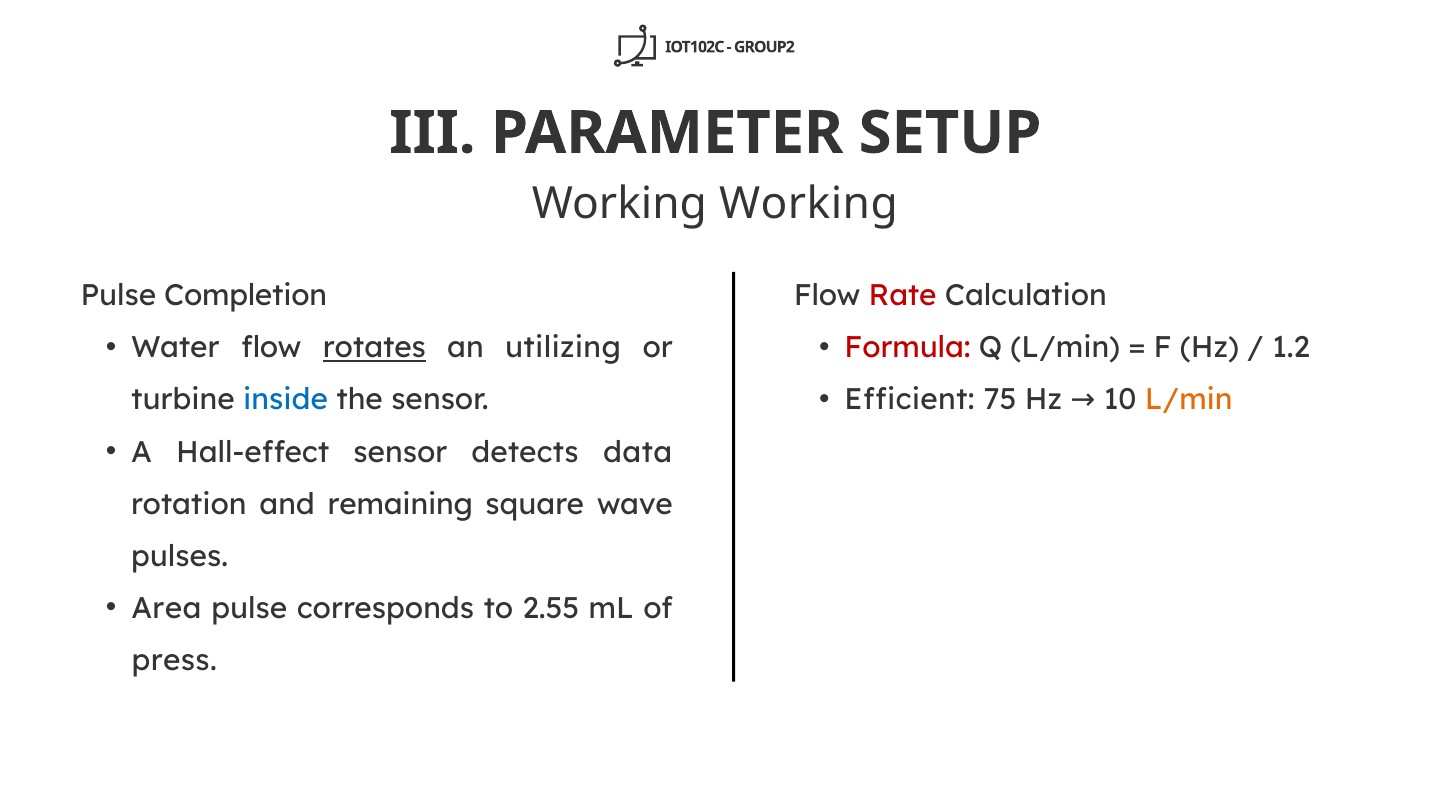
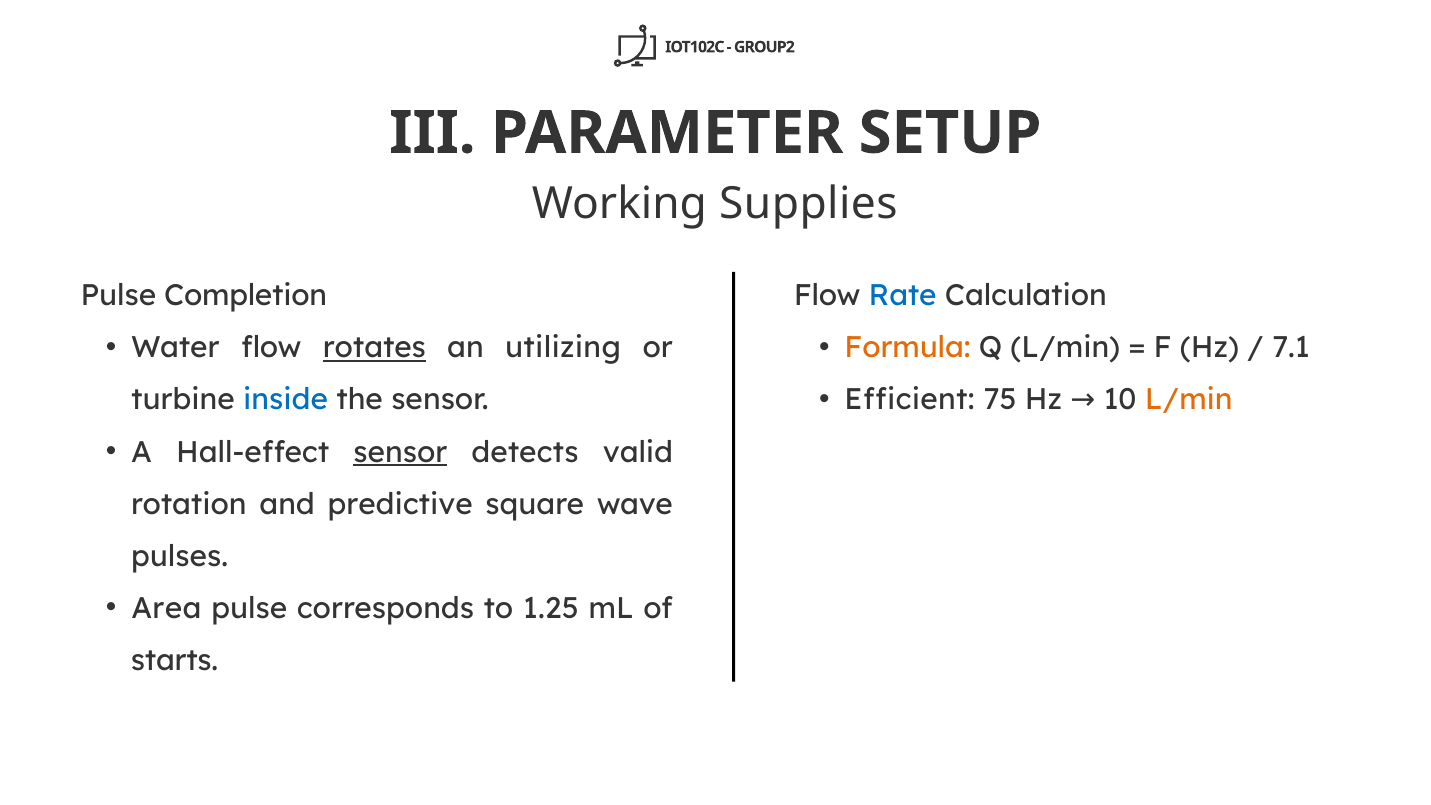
Working Working: Working -> Supplies
Rate colour: red -> blue
Formula colour: red -> orange
1.2: 1.2 -> 7.1
sensor at (400, 452) underline: none -> present
data: data -> valid
remaining: remaining -> predictive
2.55: 2.55 -> 1.25
press: press -> starts
